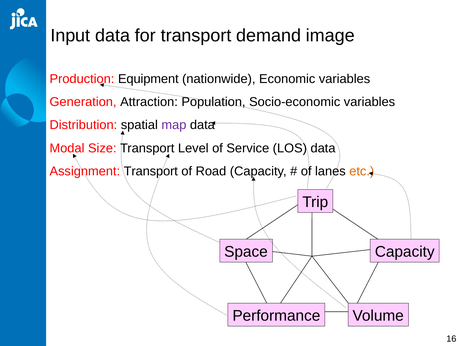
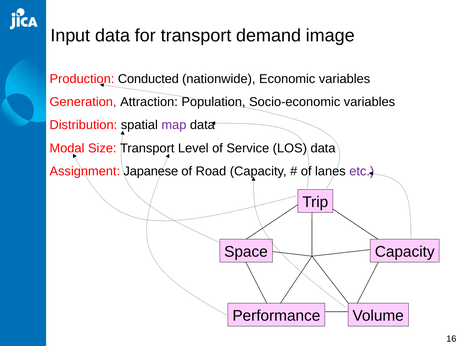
Equipment: Equipment -> Conducted
Assignment Transport: Transport -> Japanese
etc colour: orange -> purple
